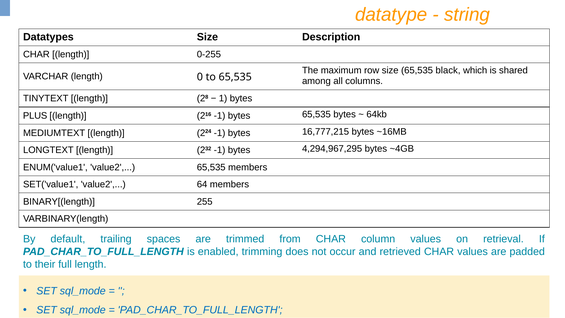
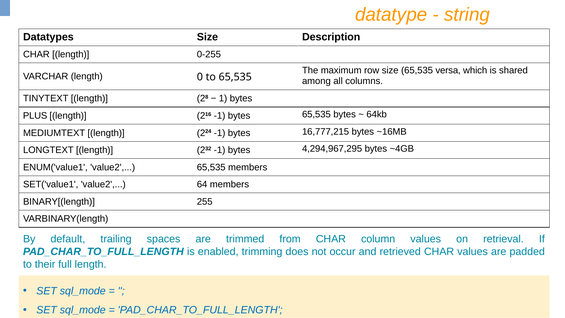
black: black -> versa
